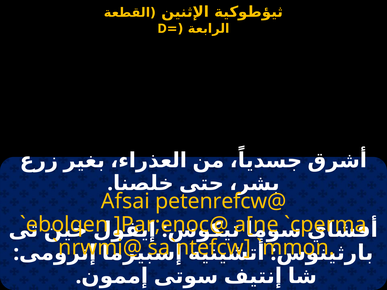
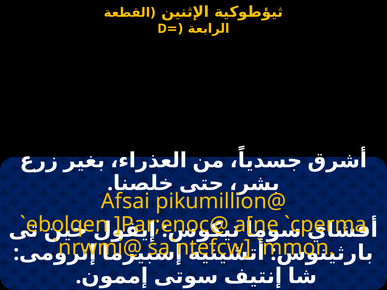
petenrefcw@: petenrefcw@ -> pikumillion@
